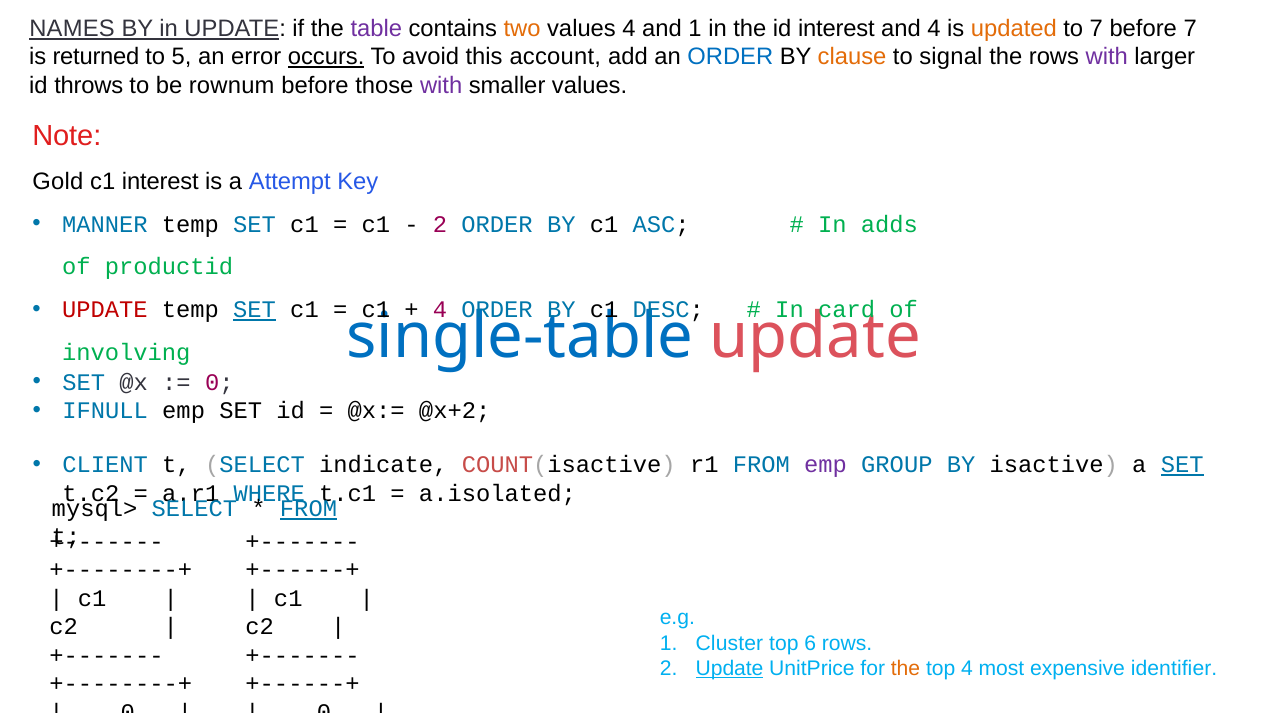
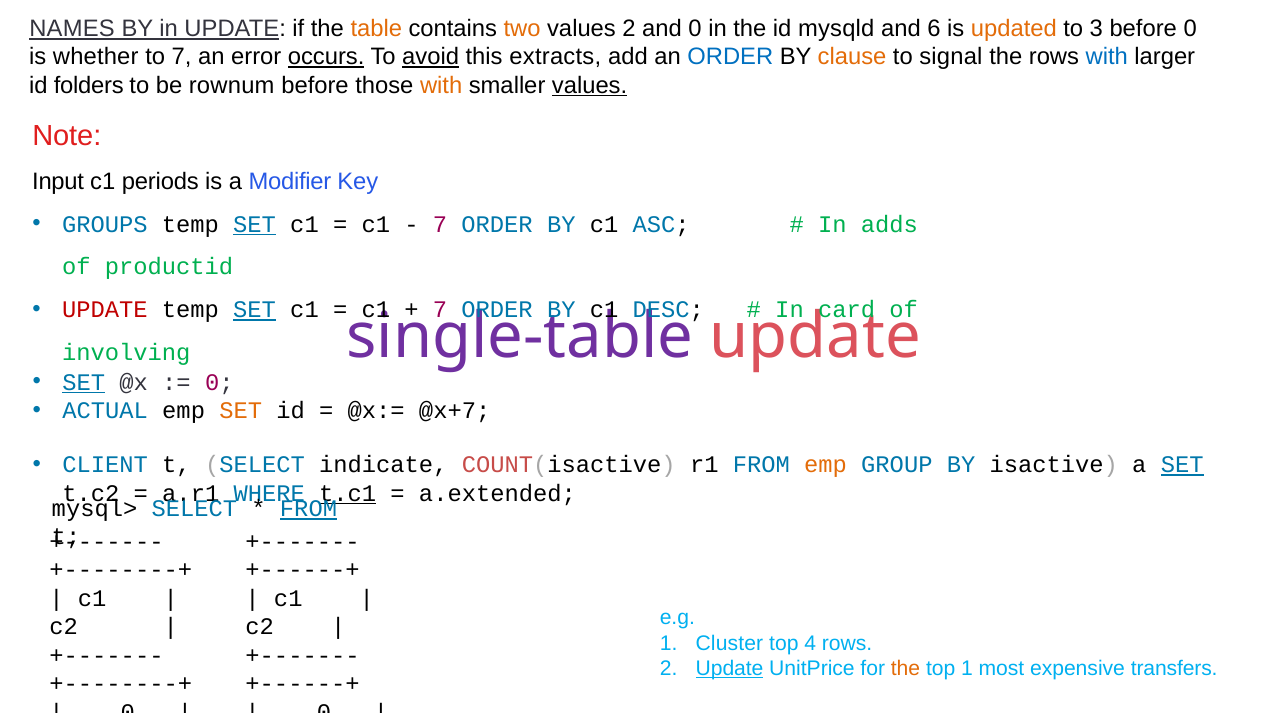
table colour: purple -> orange
values 4: 4 -> 2
and 1: 1 -> 0
id interest: interest -> mysqld
and 4: 4 -> 6
to 7: 7 -> 3
before 7: 7 -> 0
returned: returned -> whether
to 5: 5 -> 7
avoid underline: none -> present
account: account -> extracts
with at (1107, 57) colour: purple -> blue
throws: throws -> folders
with at (441, 85) colour: purple -> orange
values at (590, 85) underline: none -> present
Gold: Gold -> Input
c1 interest: interest -> periods
Attempt: Attempt -> Modifier
MANNER: MANNER -> GROUPS
SET at (255, 224) underline: none -> present
2 at (440, 224): 2 -> 7
4 at (440, 310): 4 -> 7
single-table colour: blue -> purple
SET at (84, 382) underline: none -> present
IFNULL: IFNULL -> ACTUAL
SET at (241, 411) colour: black -> orange
@x+2: @x+2 -> @x+7
emp at (826, 465) colour: purple -> orange
t.c1 underline: none -> present
a.isolated: a.isolated -> a.extended
top 6: 6 -> 4
top 4: 4 -> 1
identifier: identifier -> transfers
